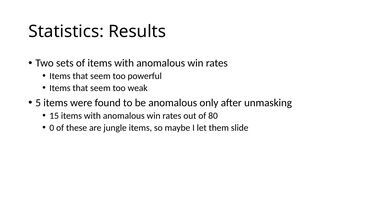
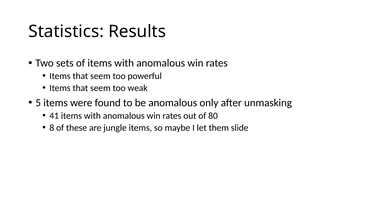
15: 15 -> 41
0: 0 -> 8
